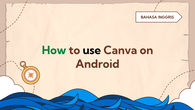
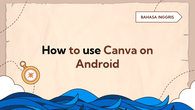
How colour: green -> black
